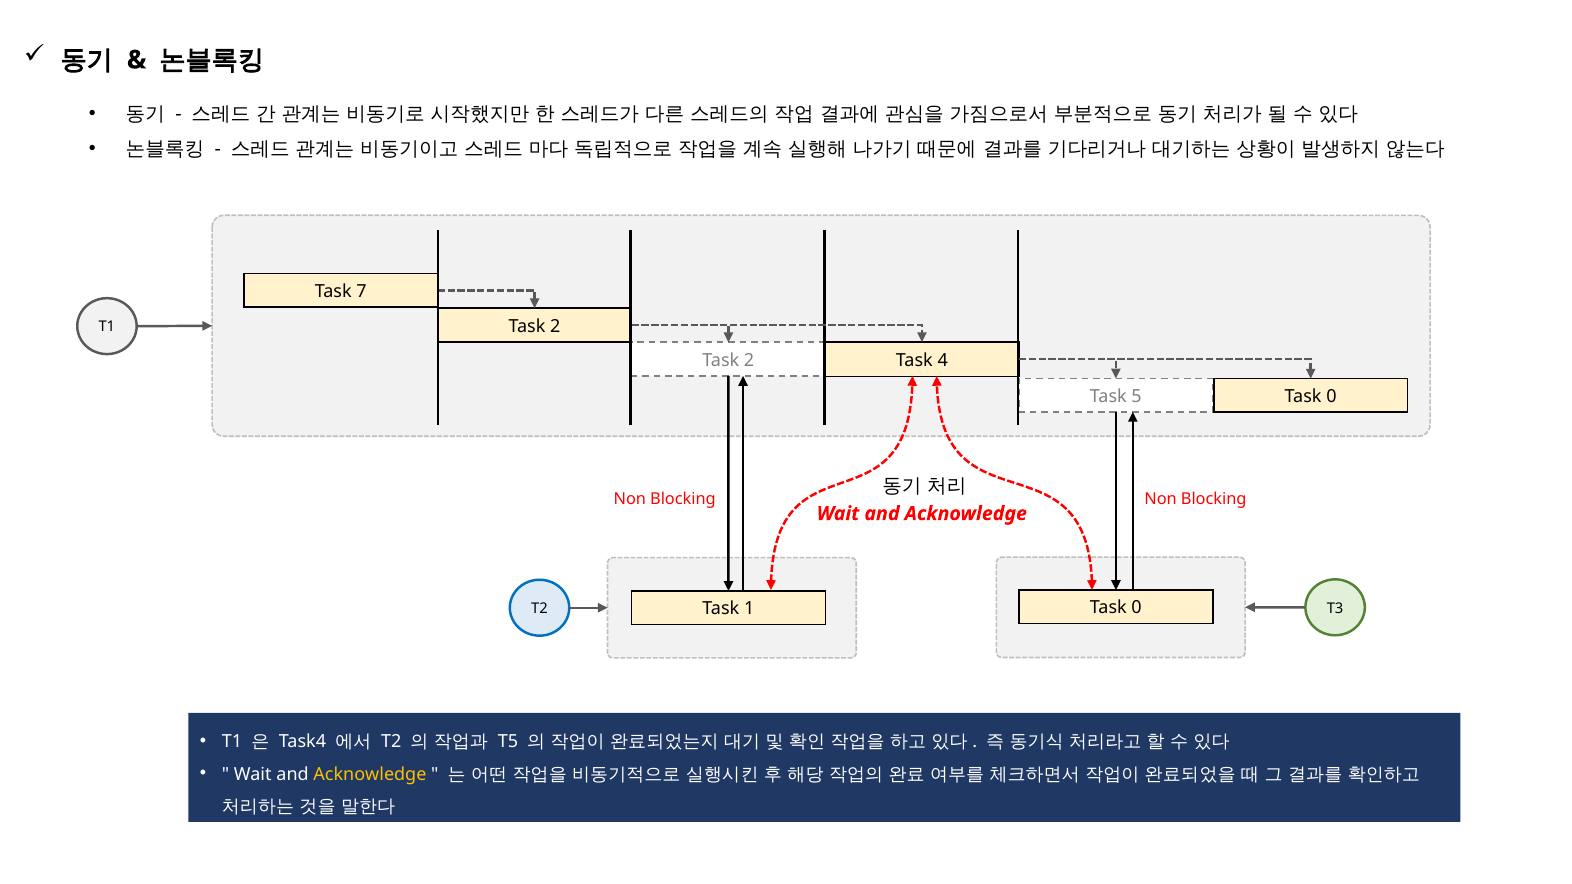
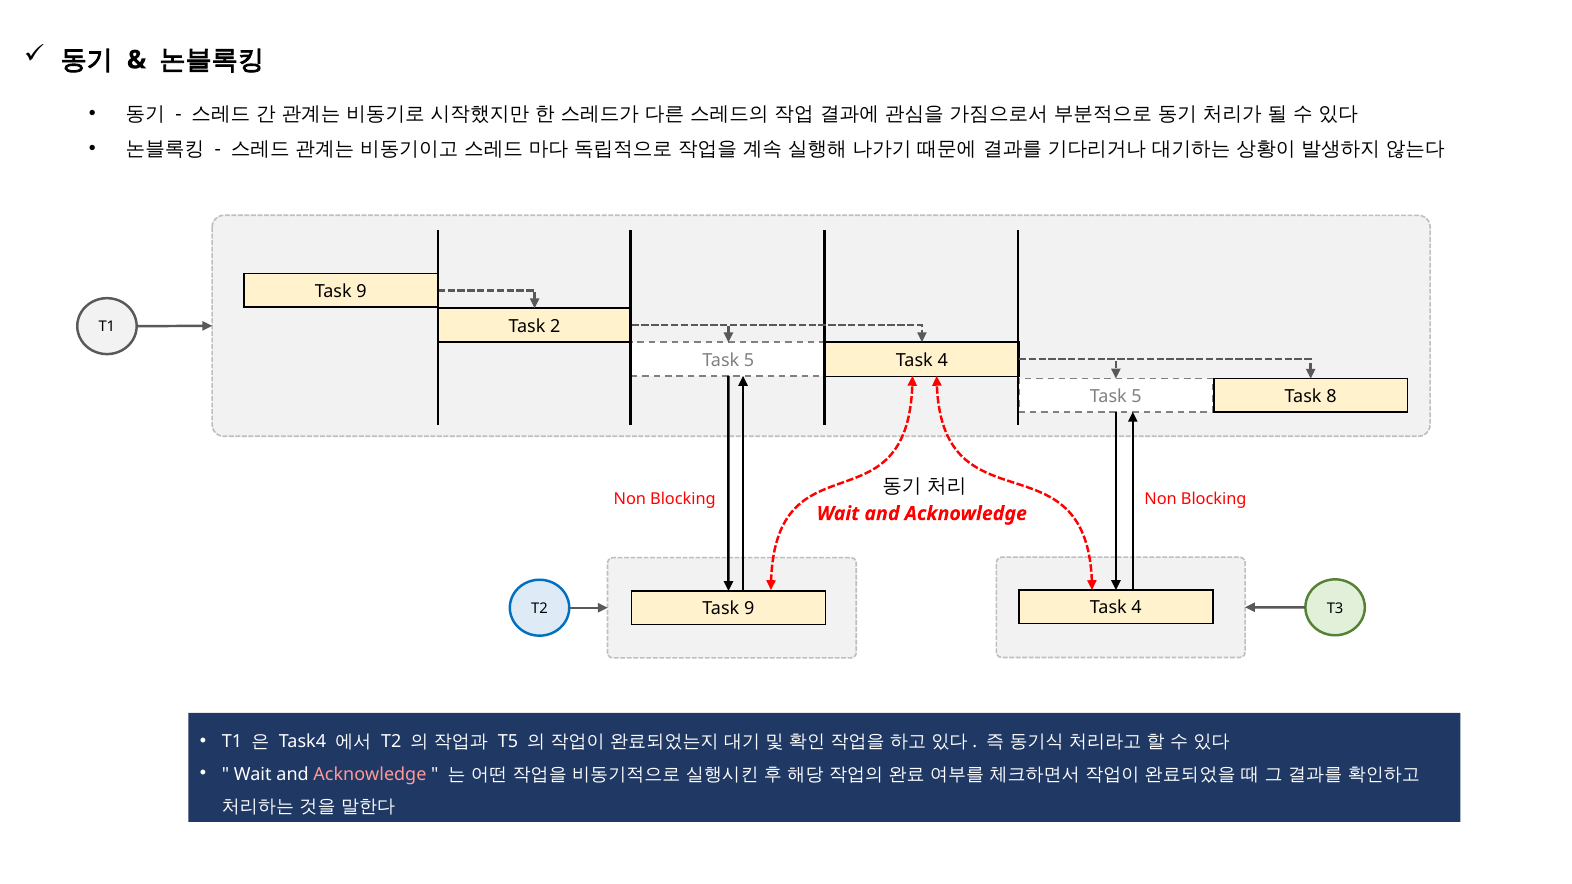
7 at (362, 292): 7 -> 9
2 at (749, 360): 2 -> 5
0 at (1331, 397): 0 -> 8
0 at (1137, 608): 0 -> 4
1 at (749, 609): 1 -> 9
Acknowledge at (370, 774) colour: yellow -> pink
